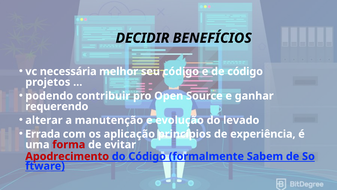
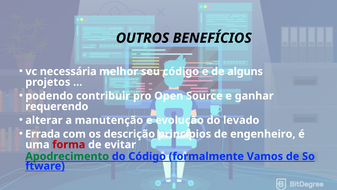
DECIDIR: DECIDIR -> OUTROS
de código: código -> alguns
aplicação: aplicação -> descrição
experiência: experiência -> engenheiro
Apodrecimento colour: red -> green
Sabem: Sabem -> Vamos
